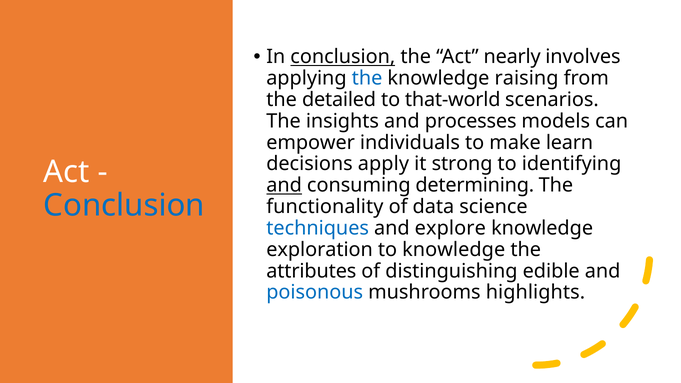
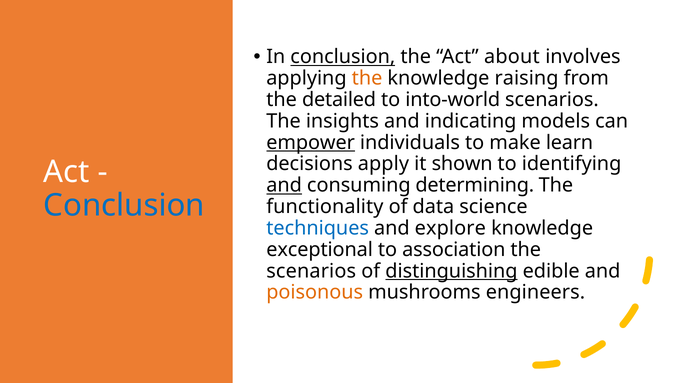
nearly: nearly -> about
the at (367, 78) colour: blue -> orange
that-world: that-world -> into-world
processes: processes -> indicating
empower underline: none -> present
strong: strong -> shown
exploration: exploration -> exceptional
to knowledge: knowledge -> association
attributes at (311, 271): attributes -> scenarios
distinguishing underline: none -> present
poisonous colour: blue -> orange
highlights: highlights -> engineers
